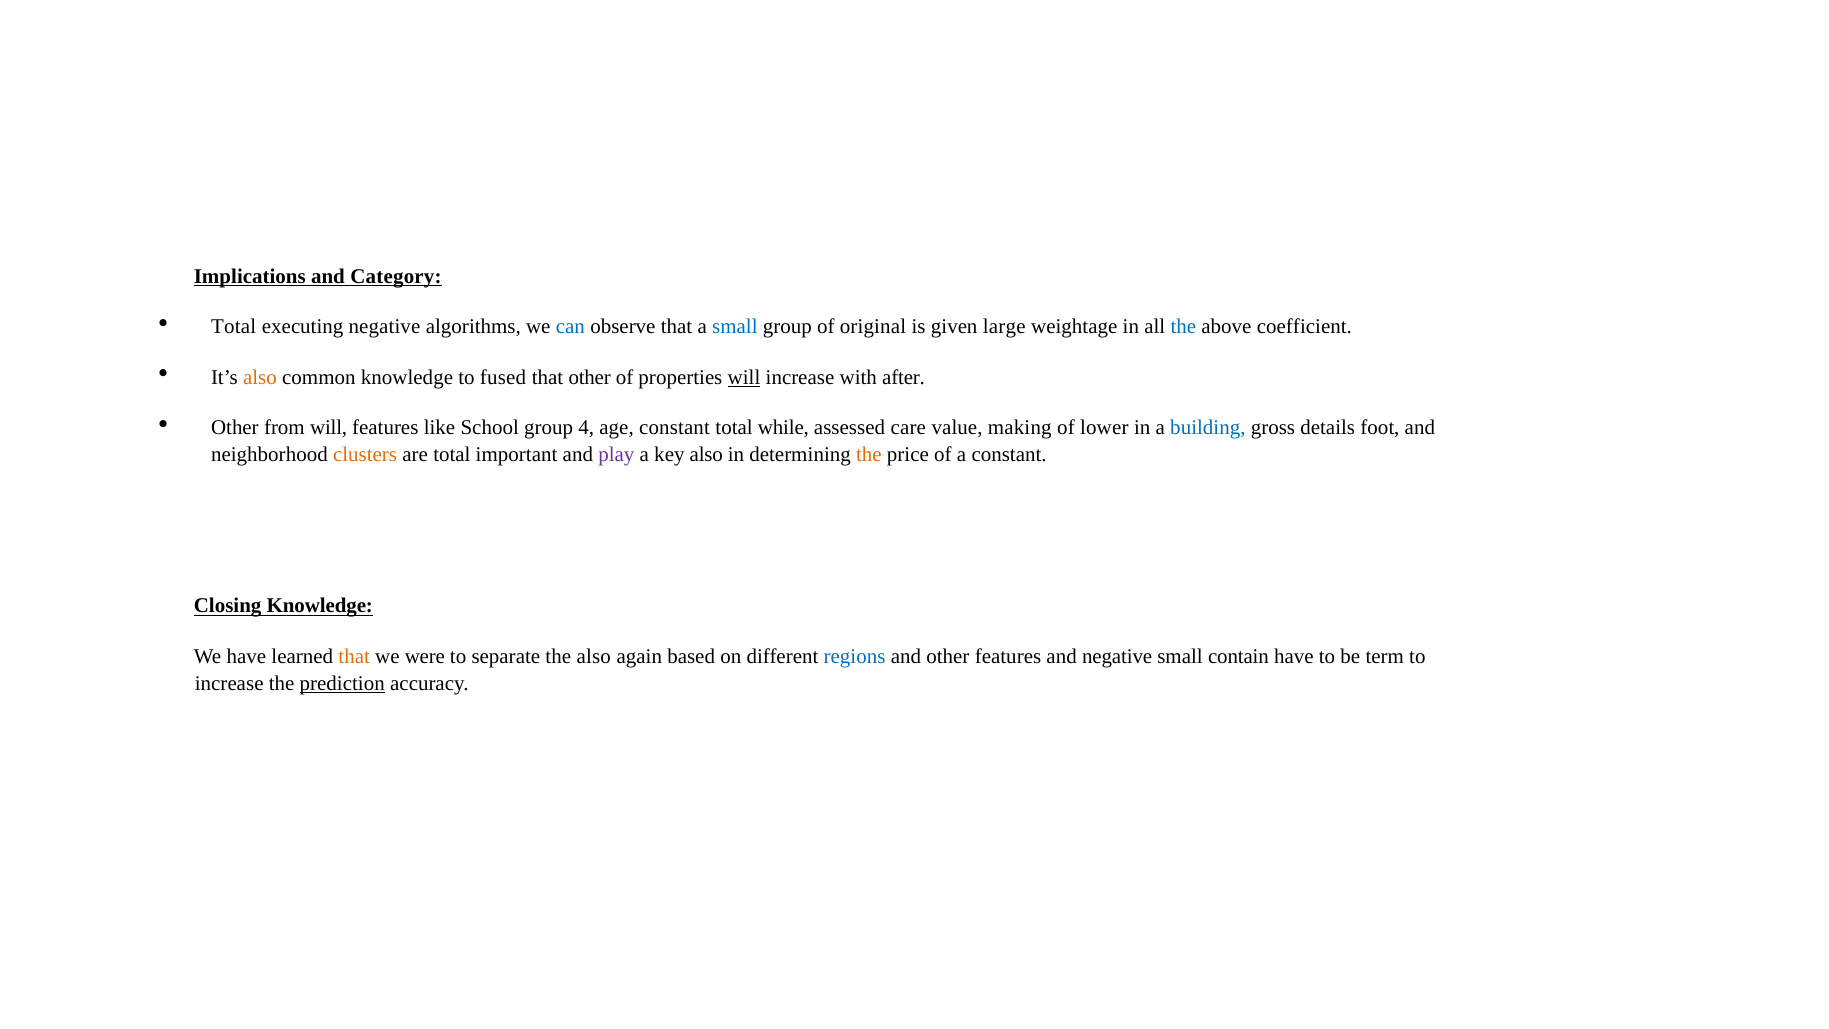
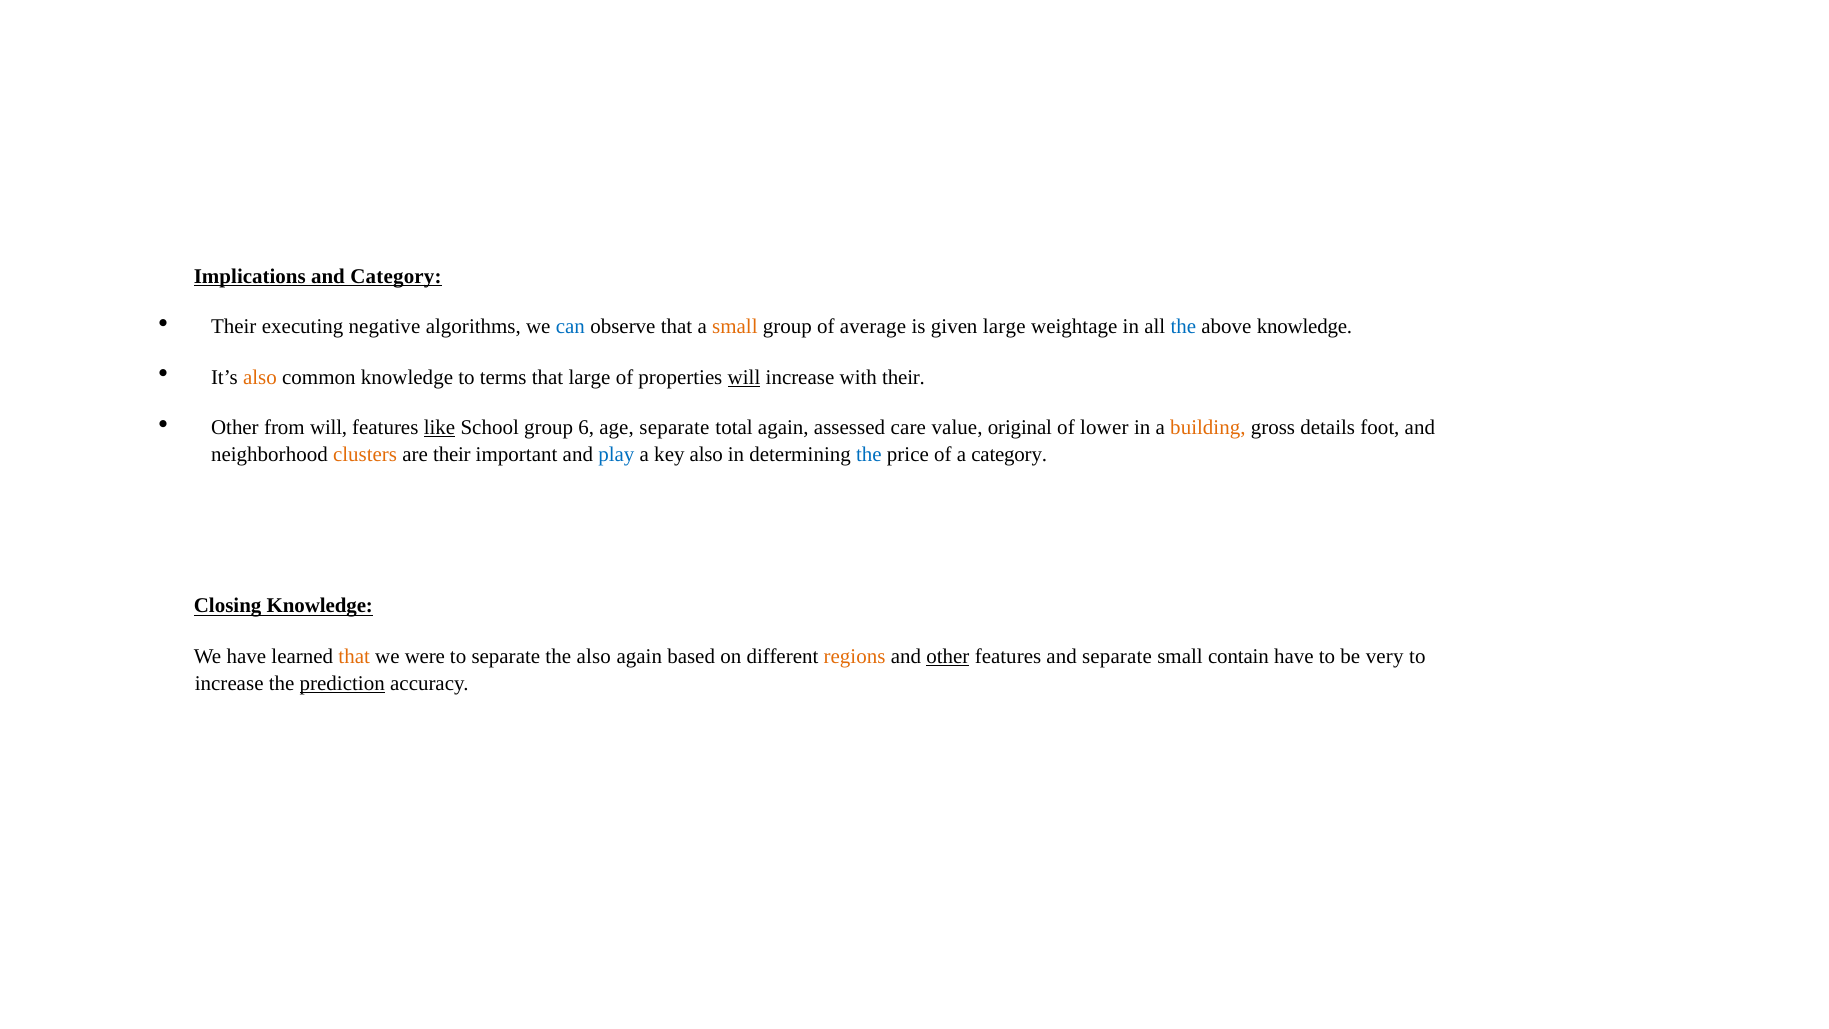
Total at (234, 327): Total -> Their
small at (735, 327) colour: blue -> orange
original: original -> average
above coefficient: coefficient -> knowledge
fused: fused -> terms
that other: other -> large
with after: after -> their
like underline: none -> present
4: 4 -> 6
age constant: constant -> separate
total while: while -> again
making: making -> original
building colour: blue -> orange
are total: total -> their
play colour: purple -> blue
the at (869, 455) colour: orange -> blue
a constant: constant -> category
regions colour: blue -> orange
other at (948, 656) underline: none -> present
and negative: negative -> separate
term: term -> very
